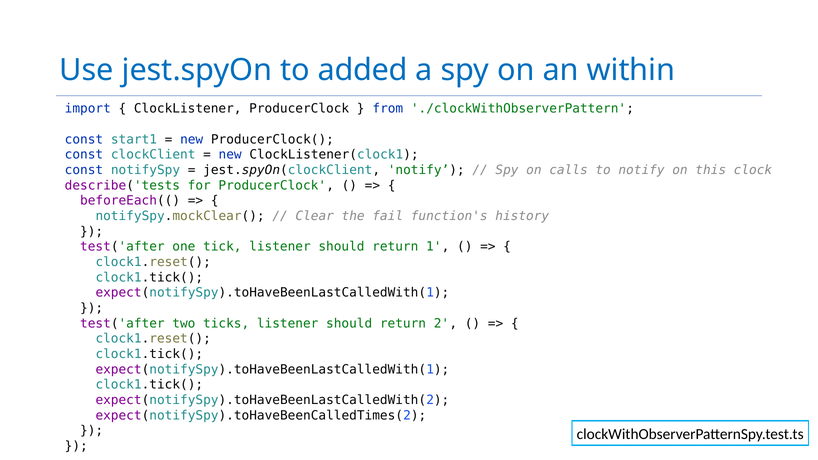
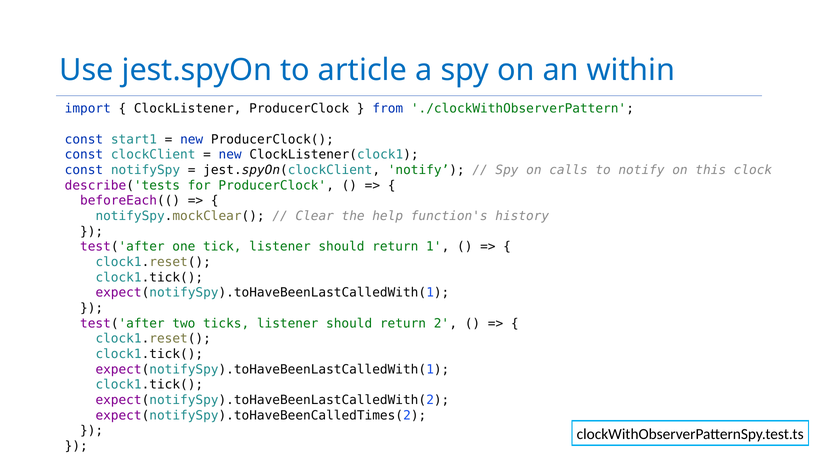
added: added -> article
fail: fail -> help
